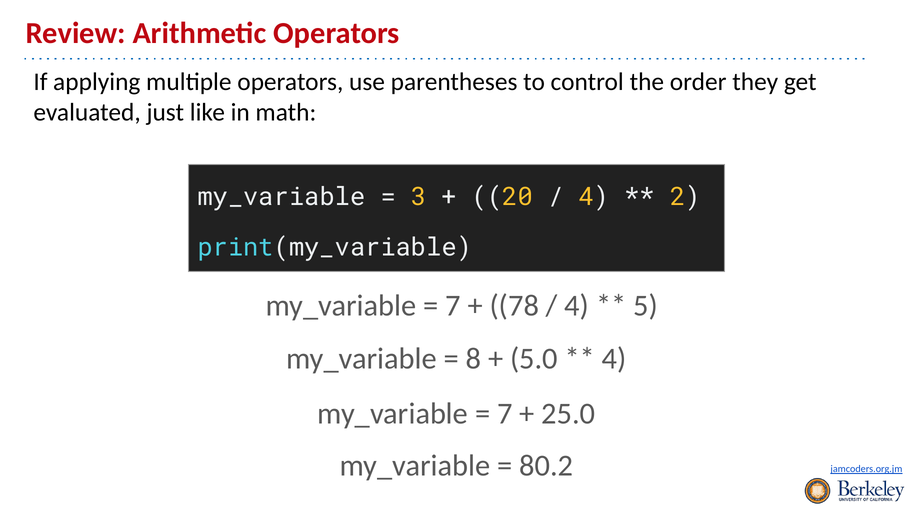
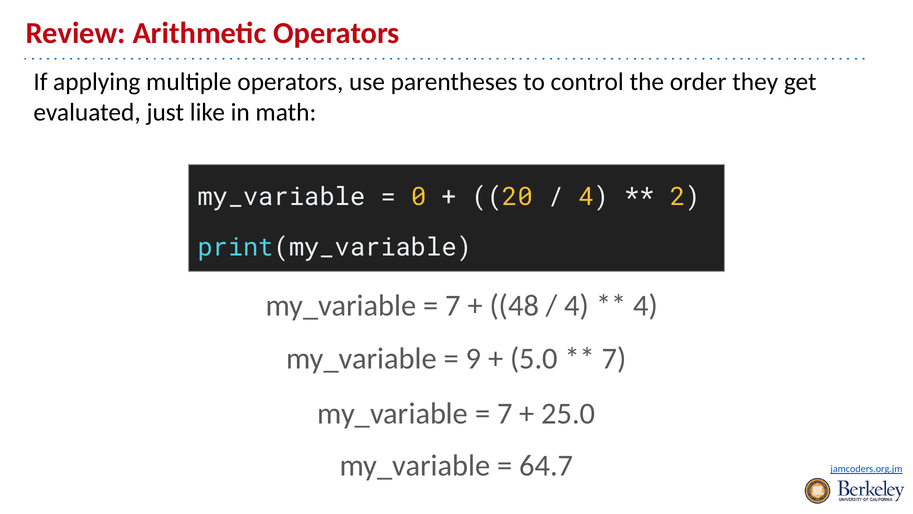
3: 3 -> 0
78: 78 -> 48
5 at (646, 305): 5 -> 4
8: 8 -> 9
4 at (614, 358): 4 -> 7
80.2: 80.2 -> 64.7
